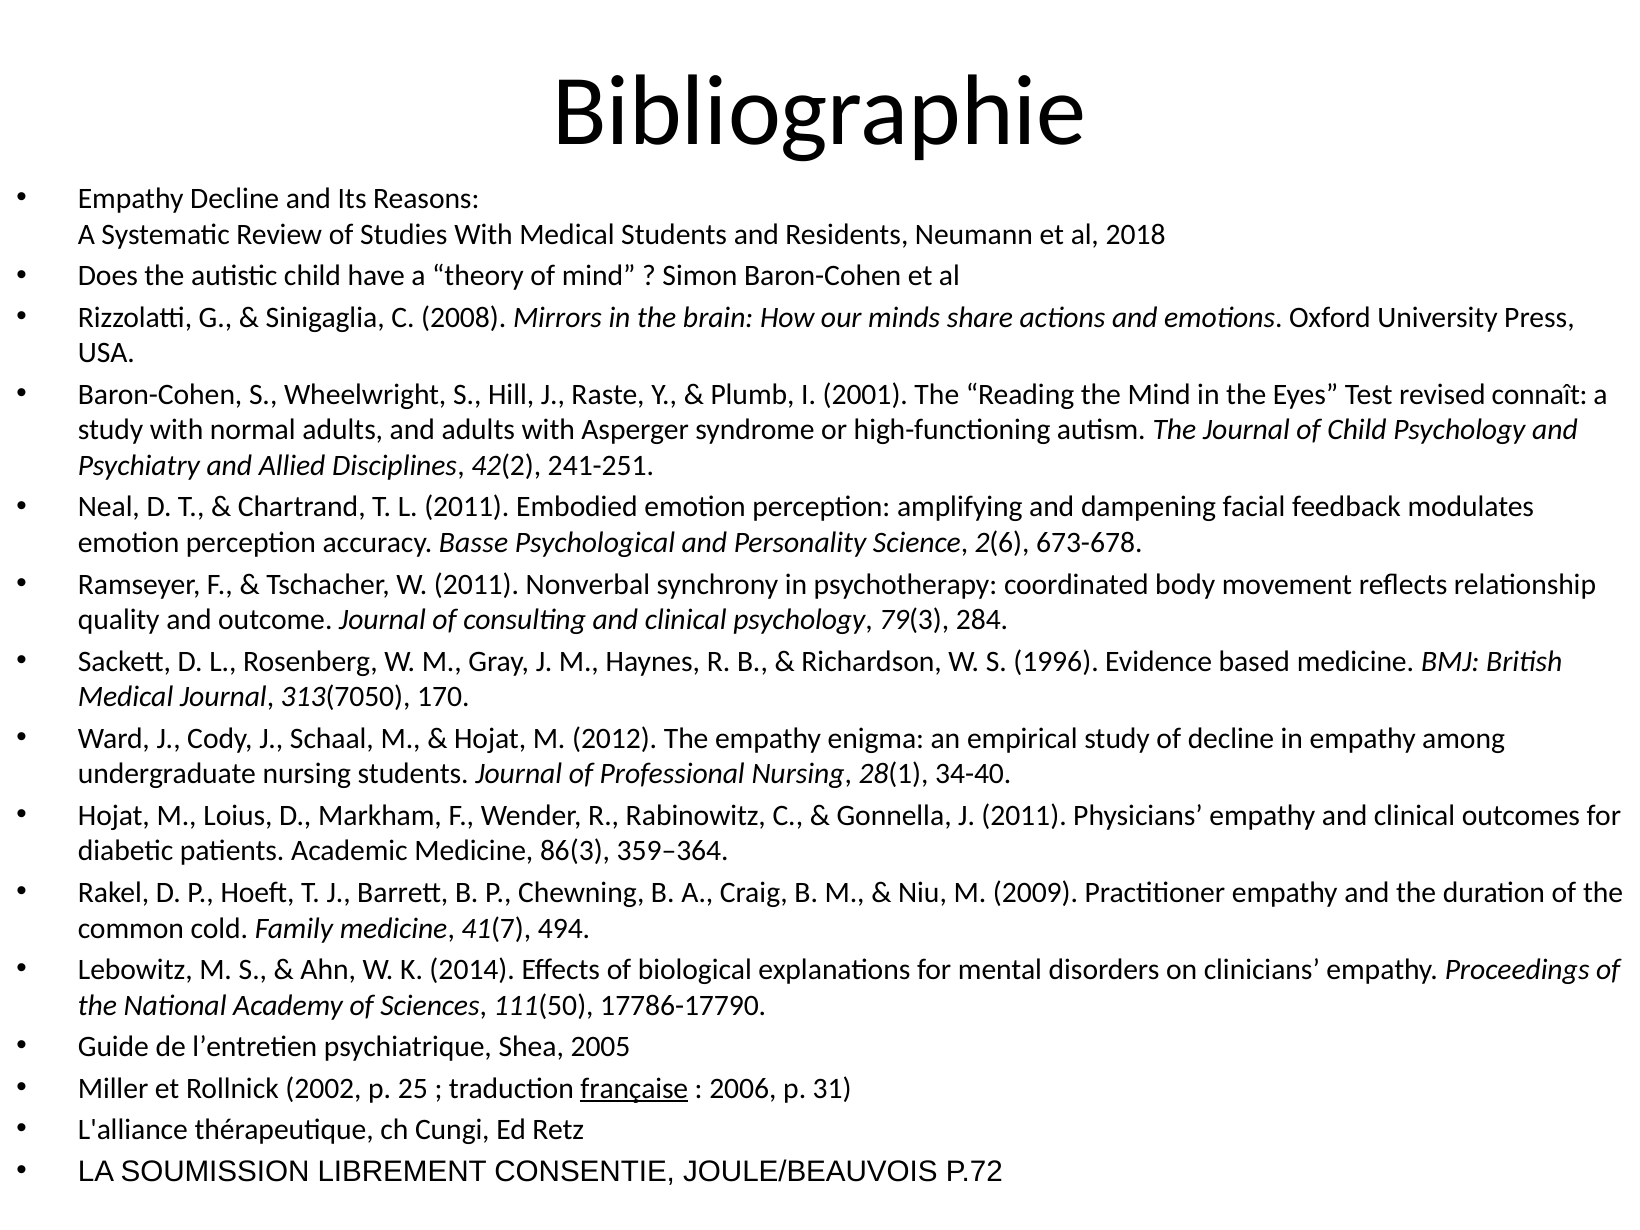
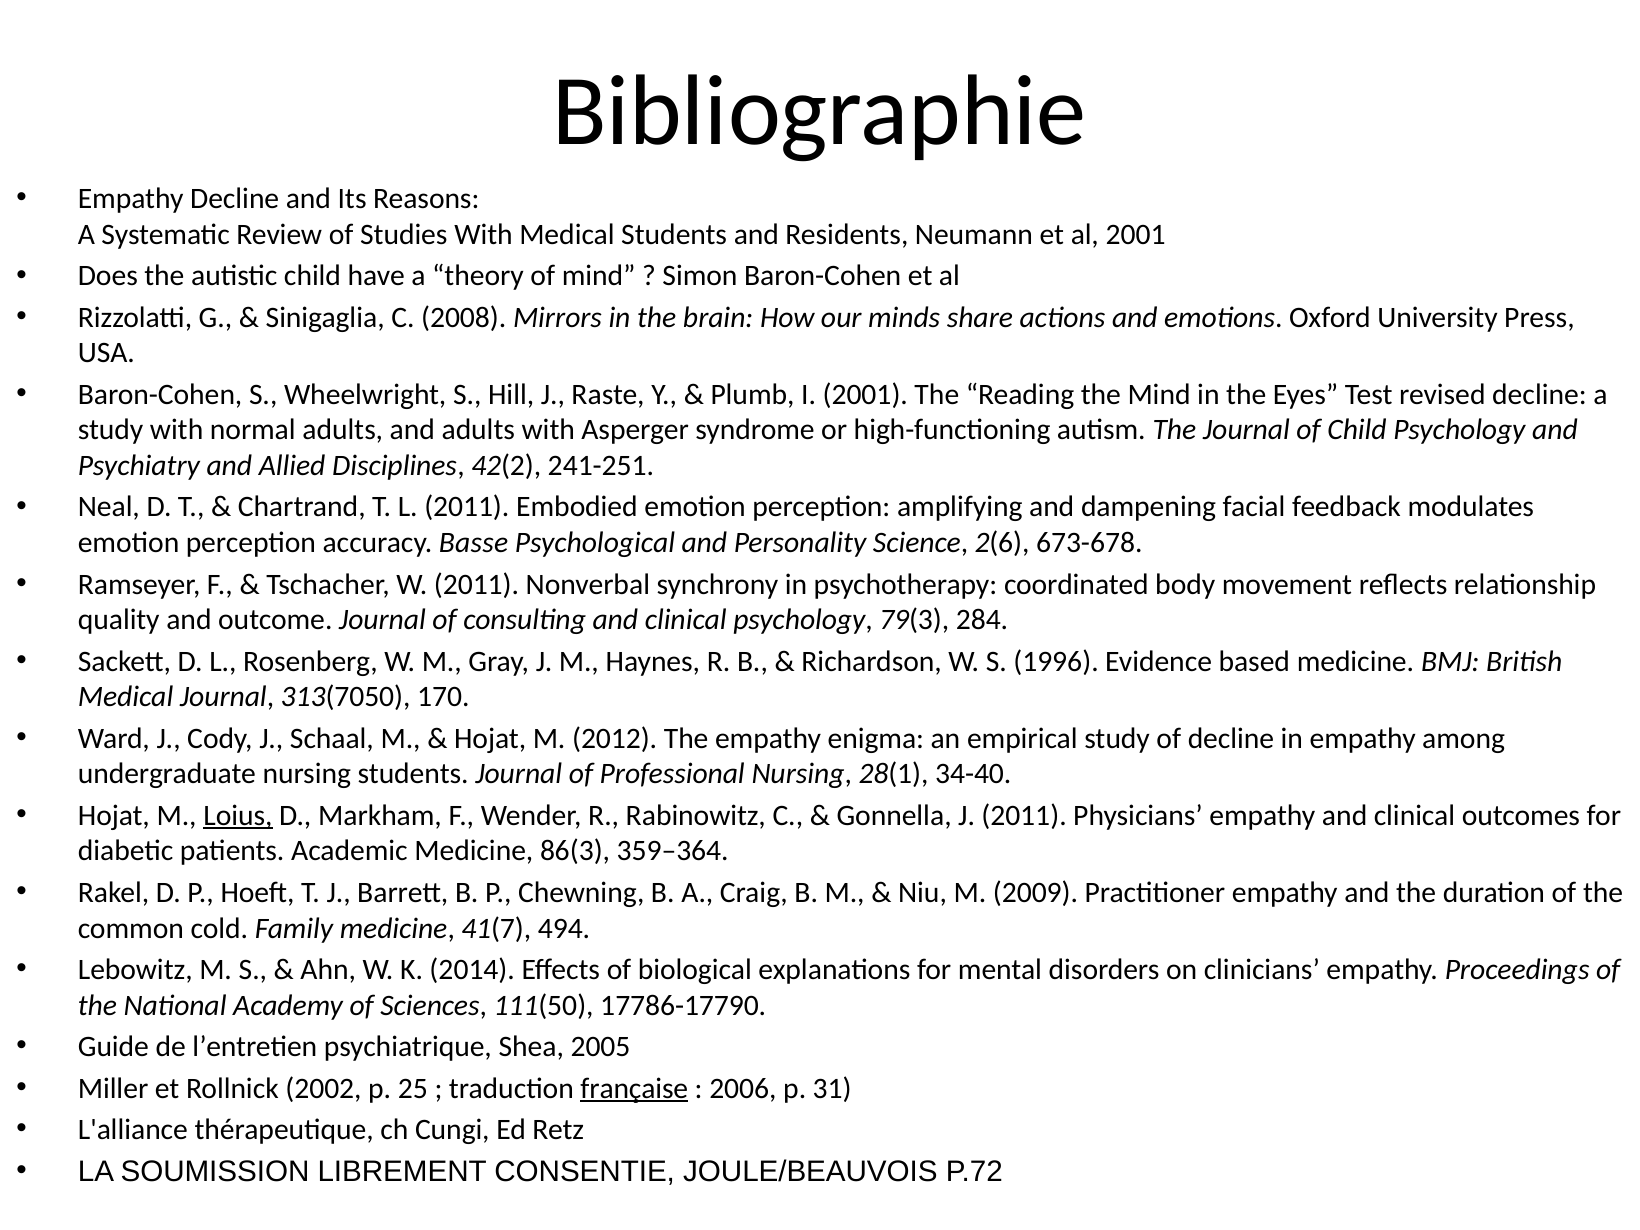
al 2018: 2018 -> 2001
revised connaît: connaît -> decline
Loius underline: none -> present
